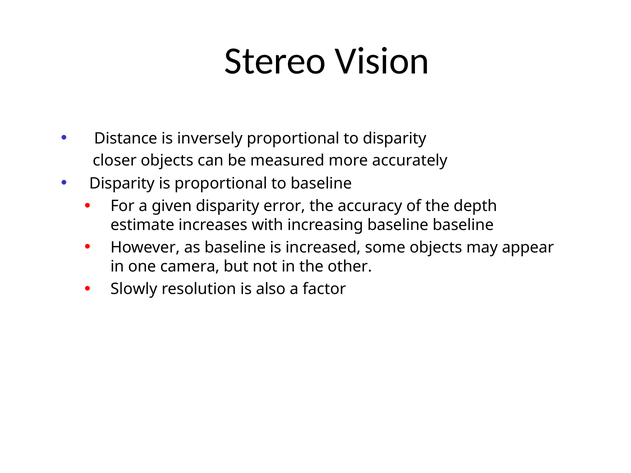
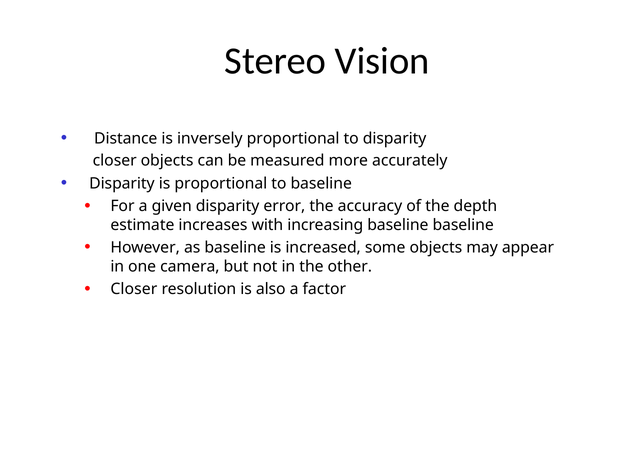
Slowly at (134, 289): Slowly -> Closer
